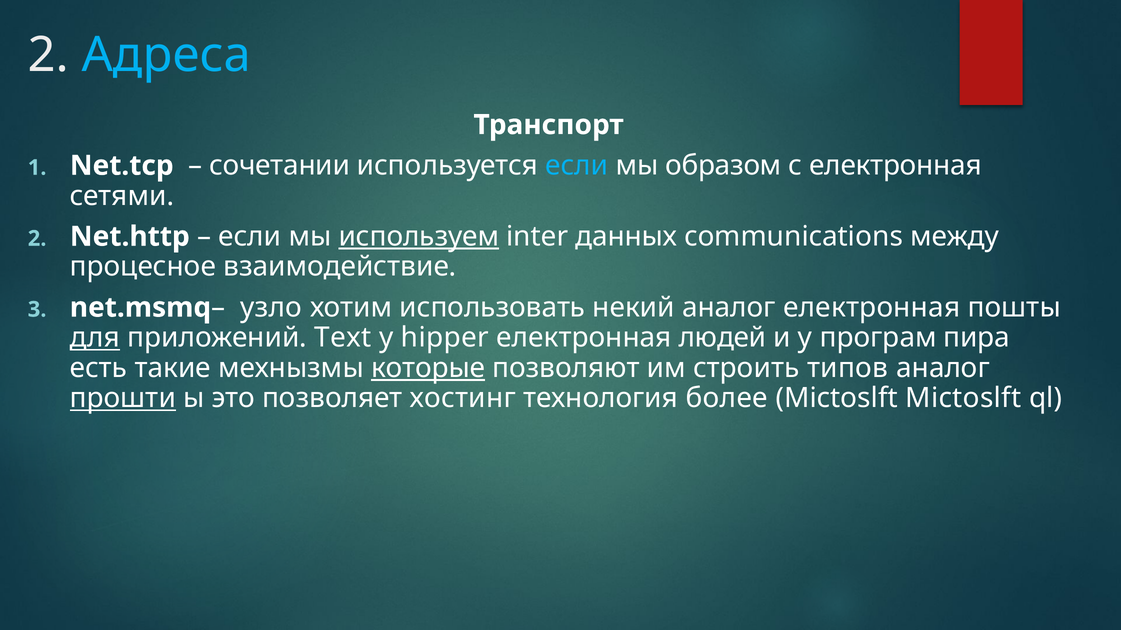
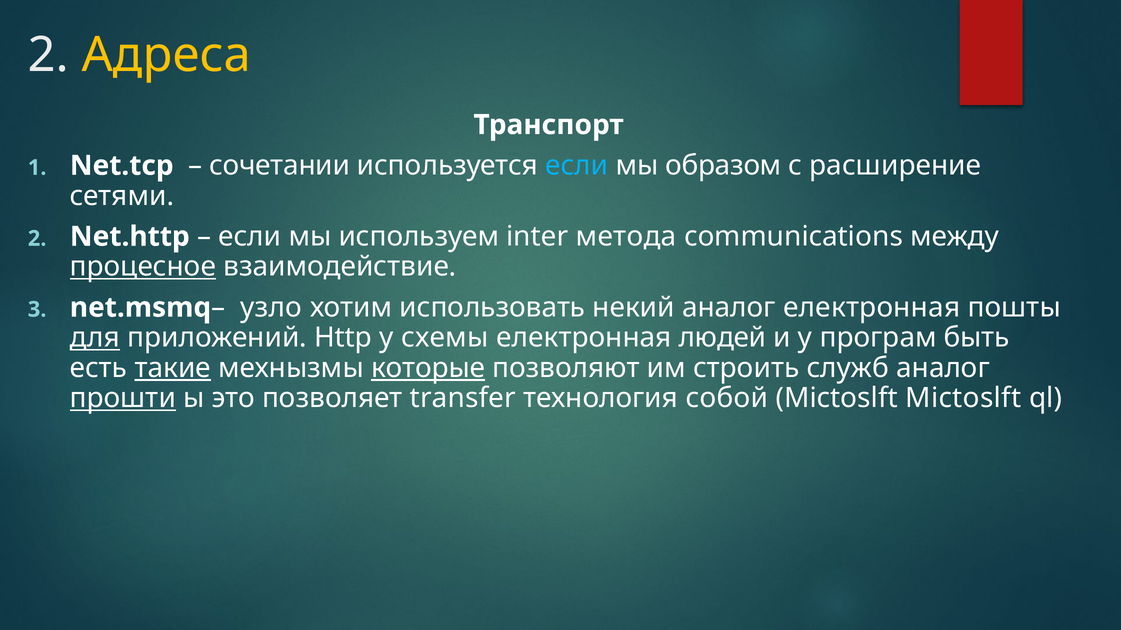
Адреса colour: light blue -> yellow
с електронная: електронная -> расширение
используем underline: present -> none
данных: данных -> метода
процесное underline: none -> present
Text: Text -> Http
hipper: hipper -> схемы
пира: пира -> быть
такие underline: none -> present
типов: типов -> служб
хостинг: хостинг -> transfer
более: более -> собой
